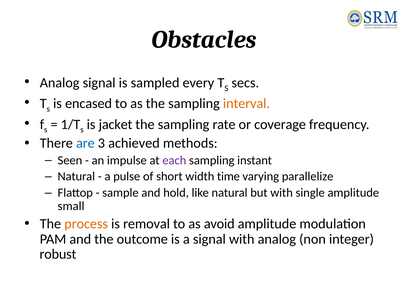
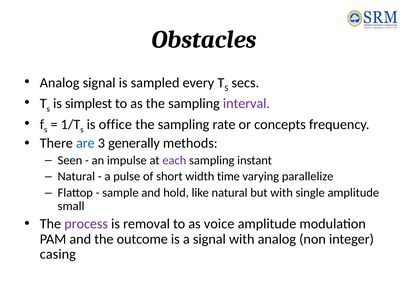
encased: encased -> simplest
interval colour: orange -> purple
jacket: jacket -> office
coverage: coverage -> concepts
achieved: achieved -> generally
process colour: orange -> purple
avoid: avoid -> voice
robust: robust -> casing
